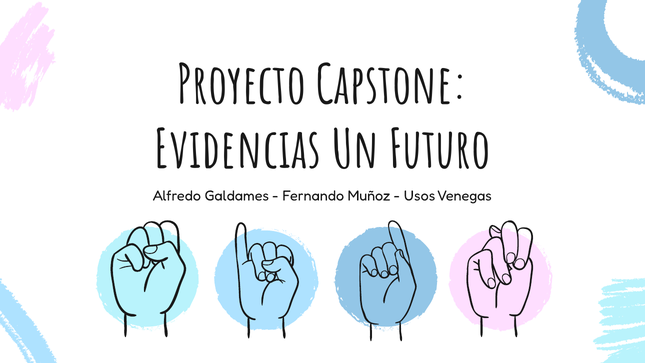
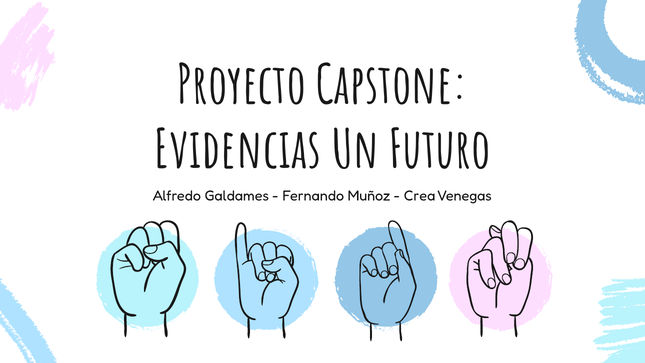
Usos: Usos -> Crea
